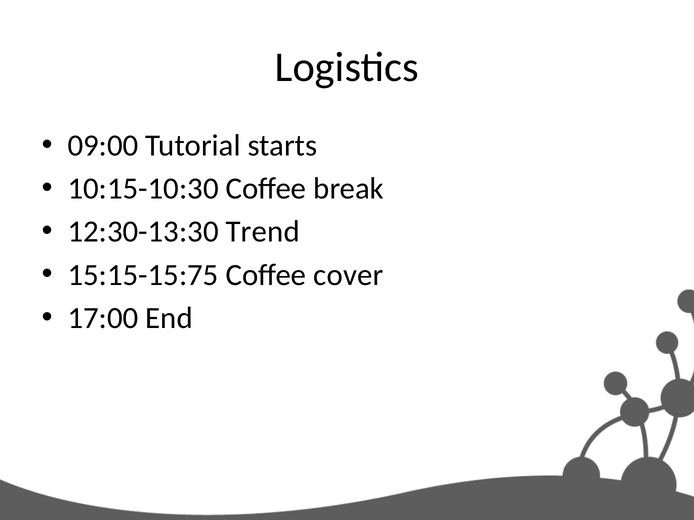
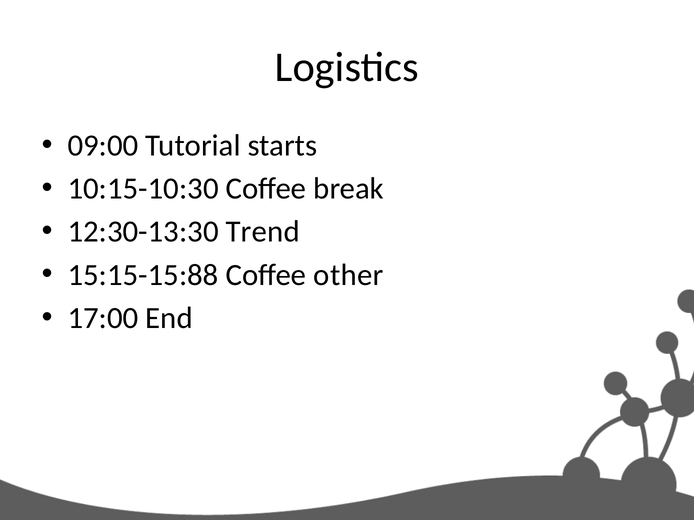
15:15-15:75: 15:15-15:75 -> 15:15-15:88
cover: cover -> other
